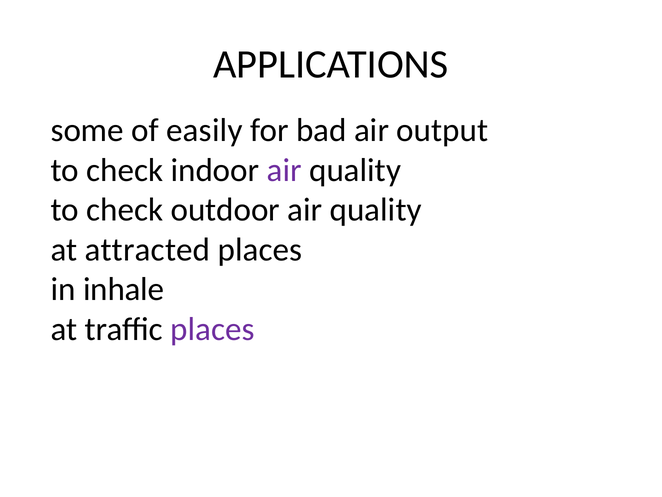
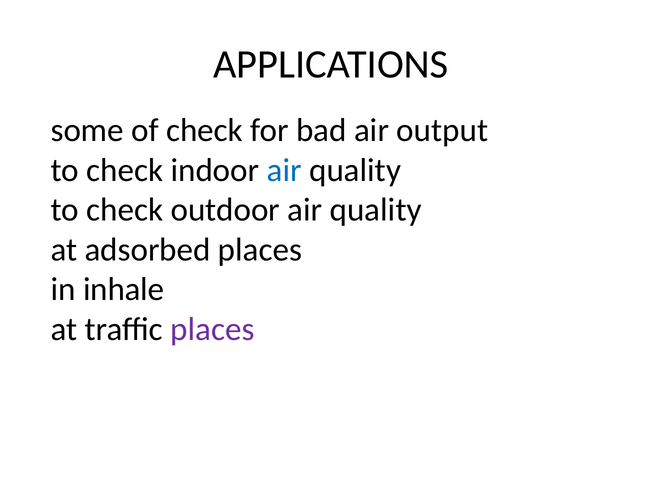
of easily: easily -> check
air at (284, 170) colour: purple -> blue
attracted: attracted -> adsorbed
